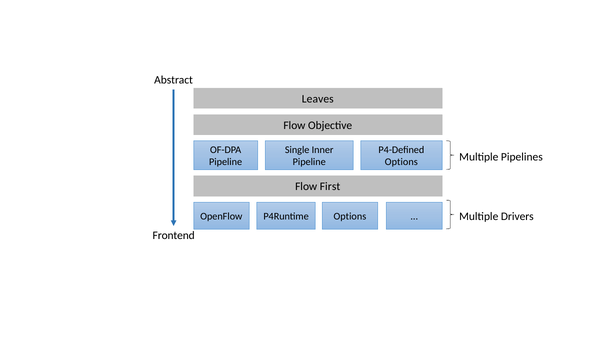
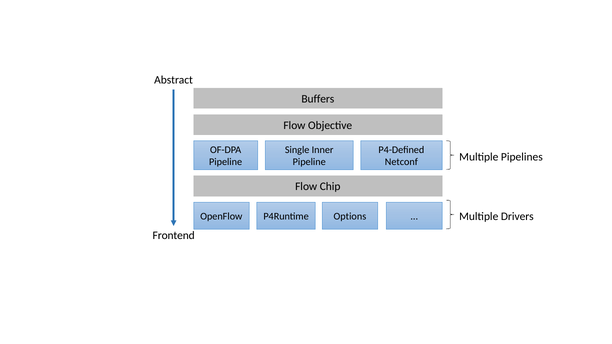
Leaves: Leaves -> Buffers
Options at (401, 162): Options -> Netconf
First: First -> Chip
